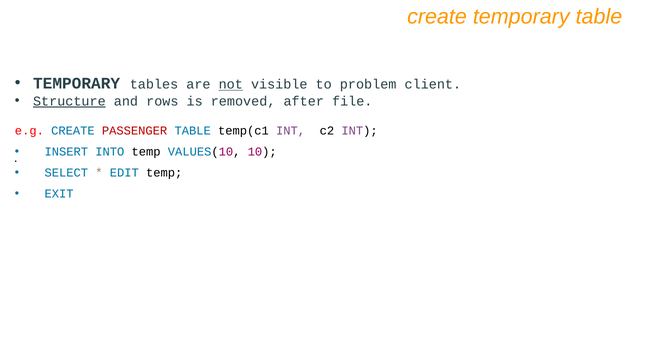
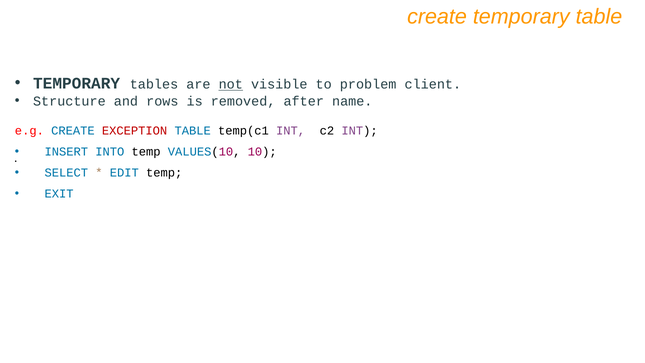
Structure underline: present -> none
file: file -> name
PASSENGER: PASSENGER -> EXCEPTION
